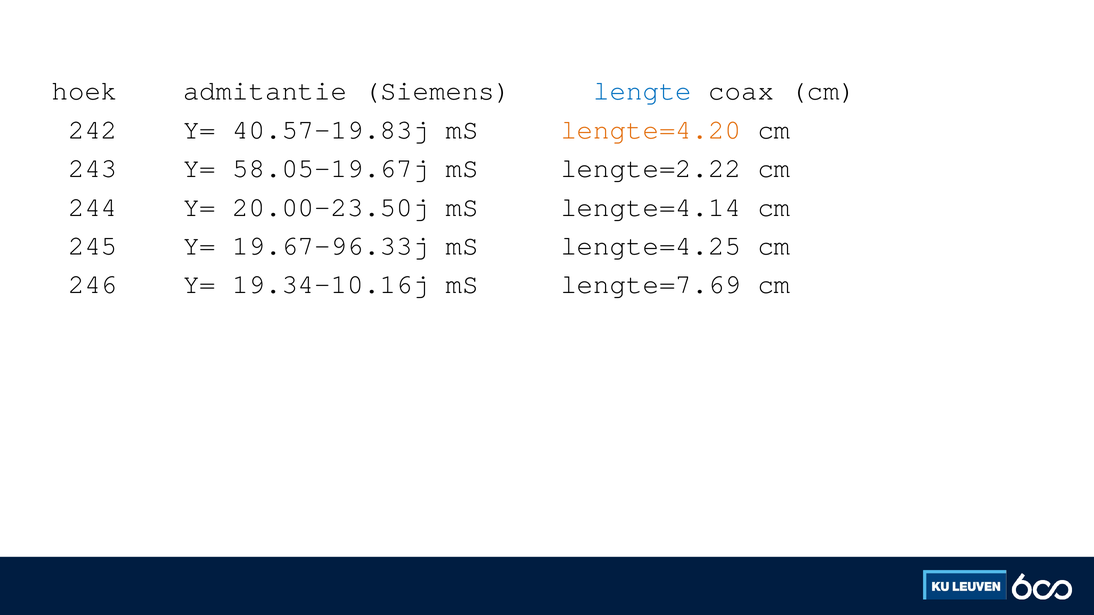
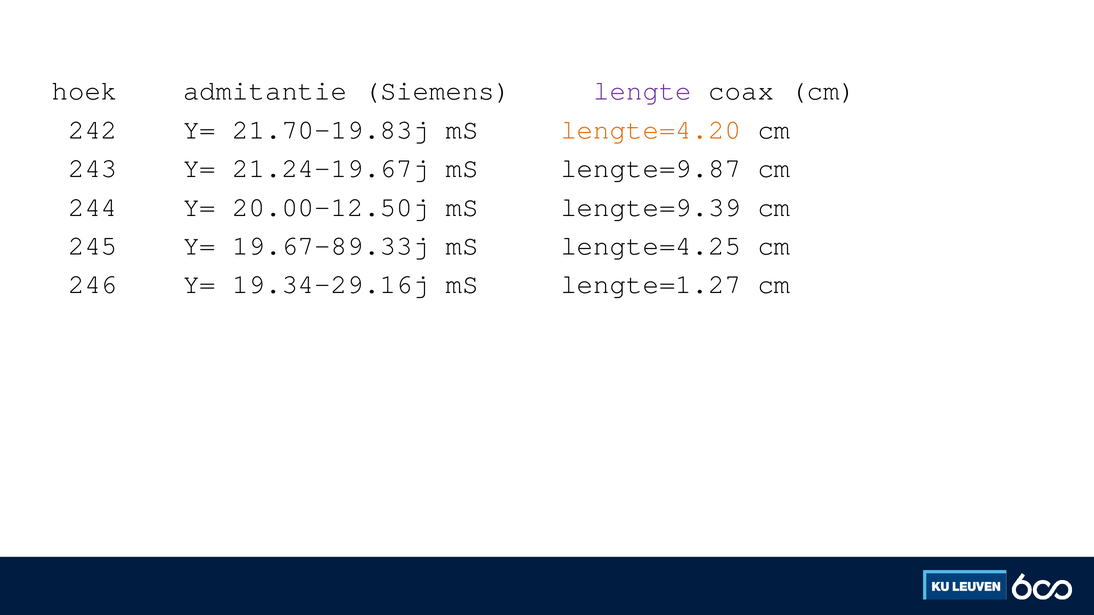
lengte colour: blue -> purple
40.57-19.83j: 40.57-19.83j -> 21.70-19.83j
58.05-19.67j: 58.05-19.67j -> 21.24-19.67j
lengte=2.22: lengte=2.22 -> lengte=9.87
20.00-23.50j: 20.00-23.50j -> 20.00-12.50j
lengte=4.14: lengte=4.14 -> lengte=9.39
19.67-96.33j: 19.67-96.33j -> 19.67-89.33j
19.34-10.16j: 19.34-10.16j -> 19.34-29.16j
lengte=7.69: lengte=7.69 -> lengte=1.27
